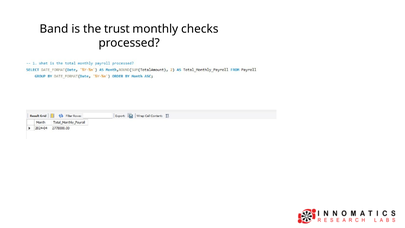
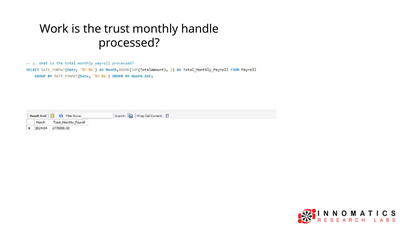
Band: Band -> Work
checks: checks -> handle
